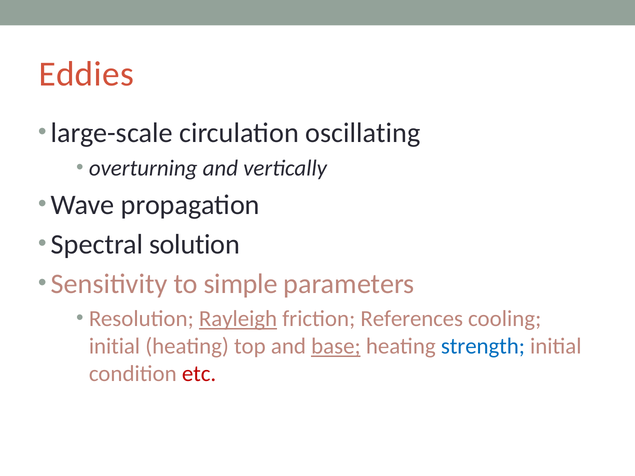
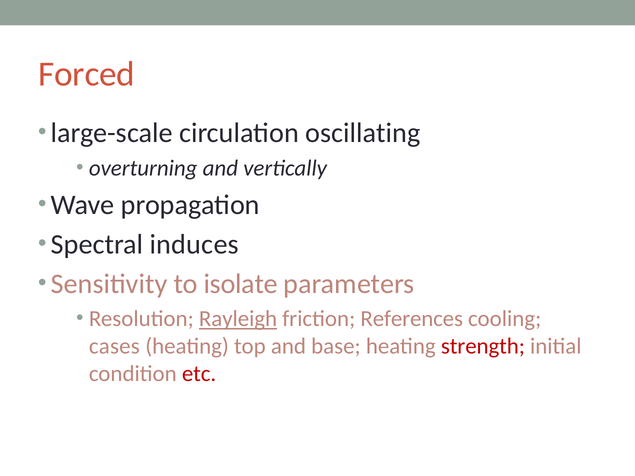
Eddies: Eddies -> Forced
solution: solution -> induces
simple: simple -> isolate
initial at (115, 347): initial -> cases
base underline: present -> none
strength colour: blue -> red
